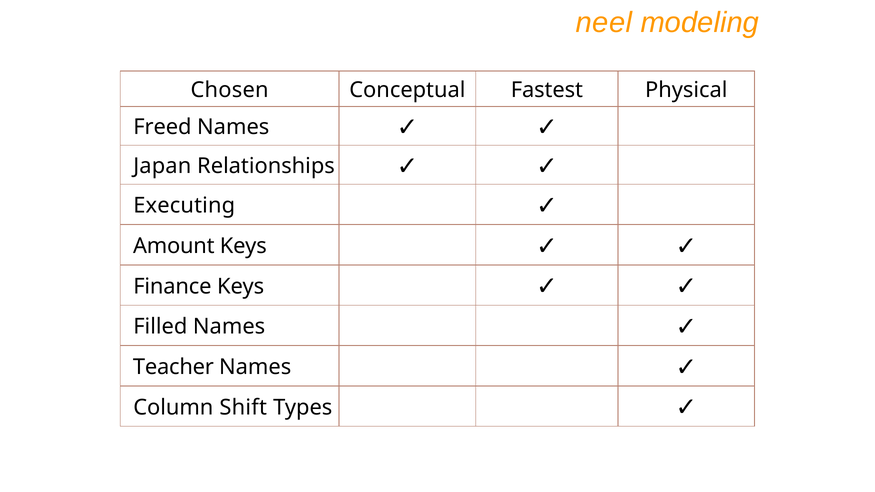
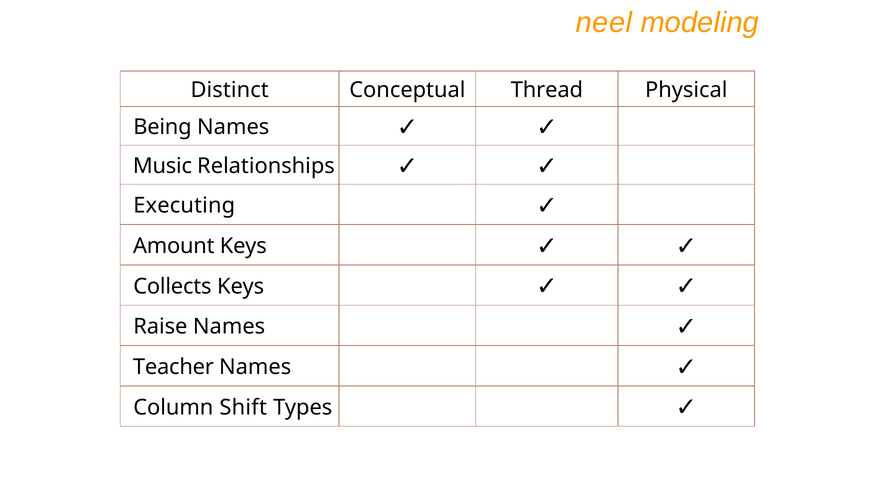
Chosen: Chosen -> Distinct
Fastest: Fastest -> Thread
Freed: Freed -> Being
Japan: Japan -> Music
Finance: Finance -> Collects
Filled: Filled -> Raise
